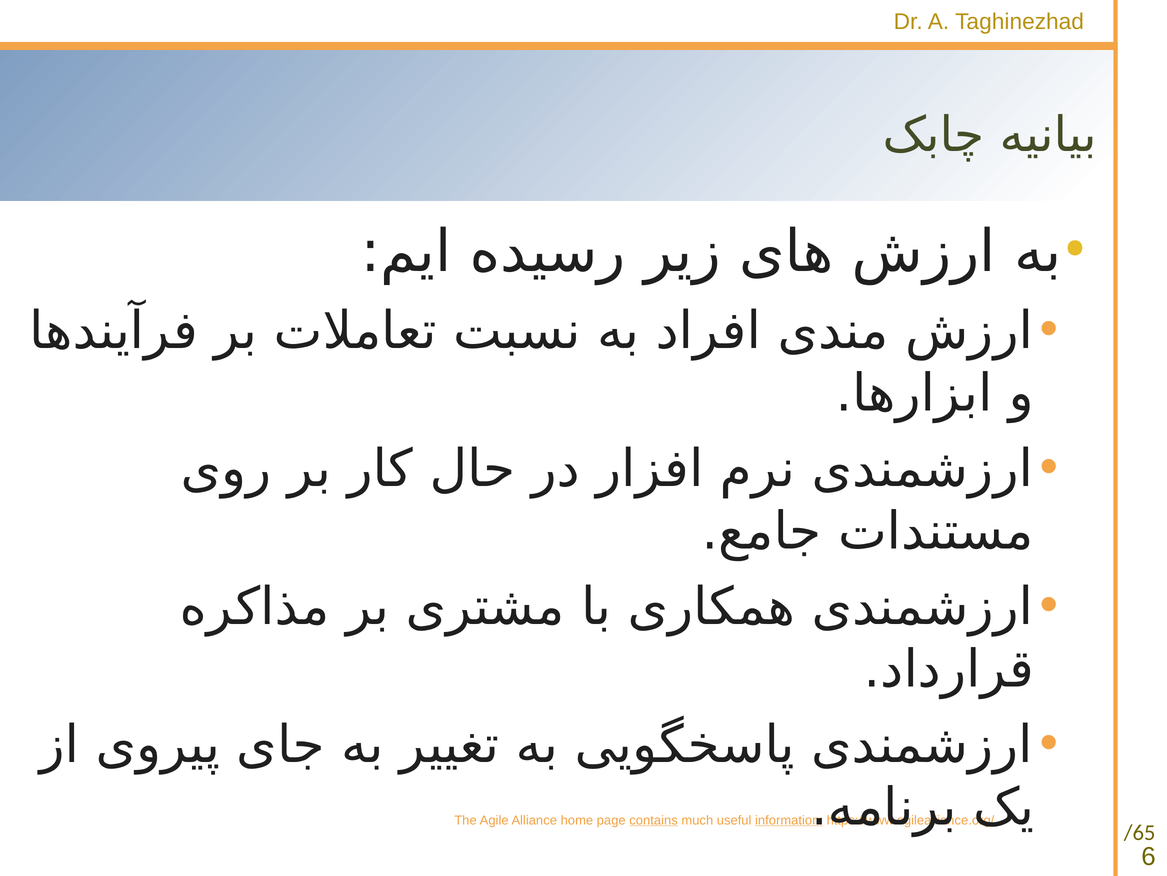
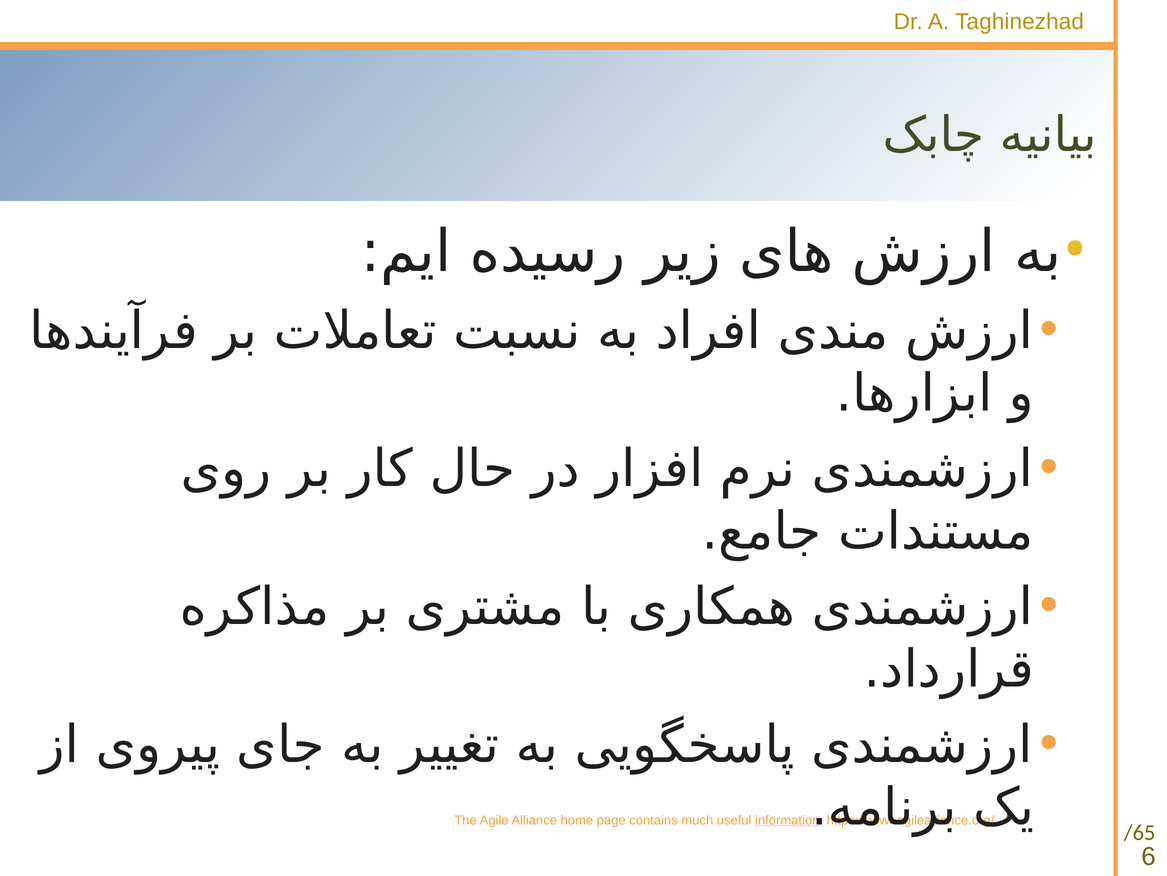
contains underline: present -> none
